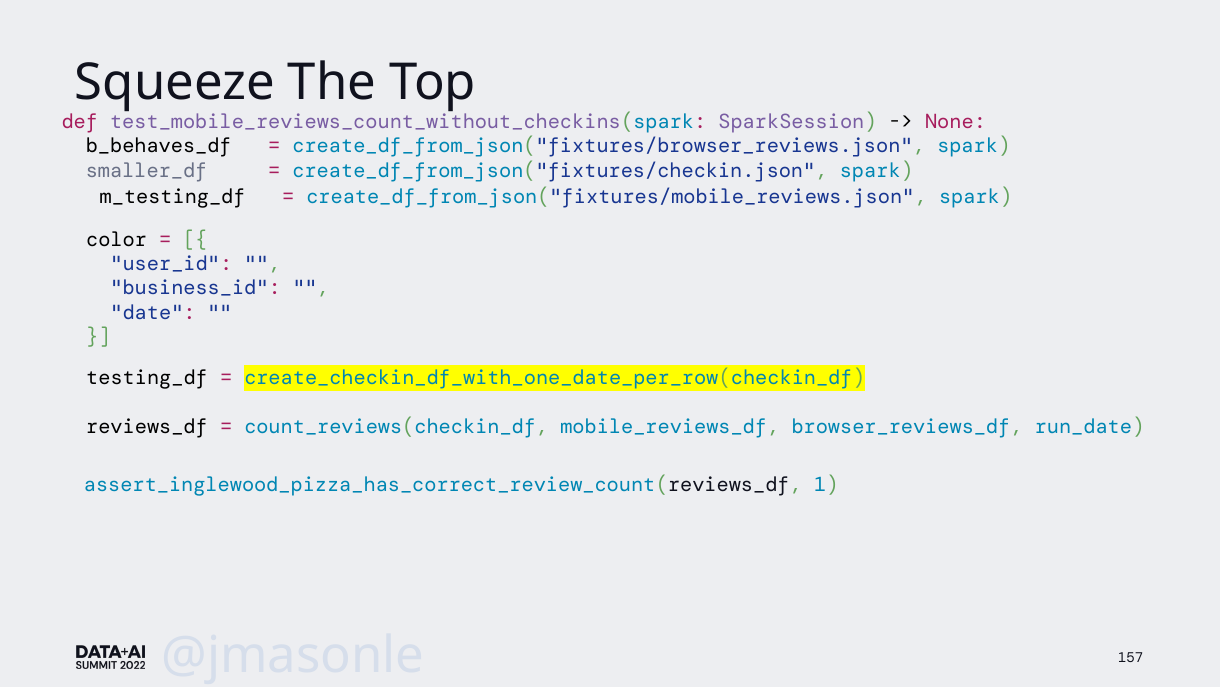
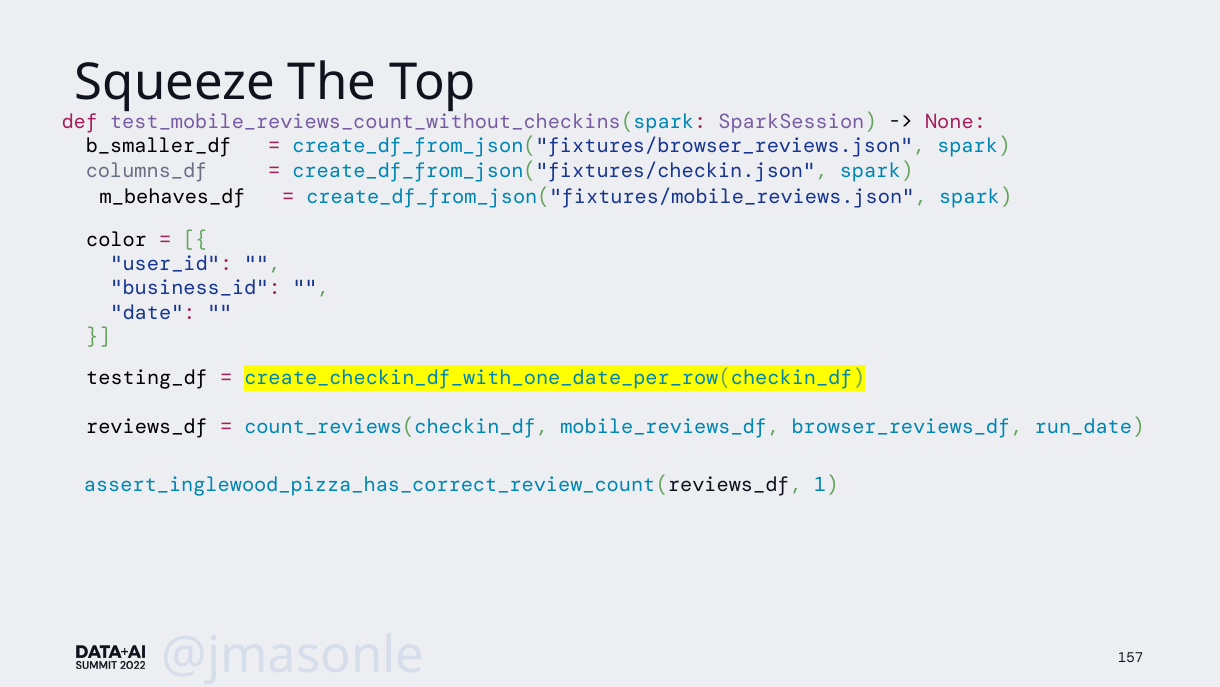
b_behaves_df: b_behaves_df -> b_smaller_df
smaller_df: smaller_df -> columns_df
m_testing_df: m_testing_df -> m_behaves_df
